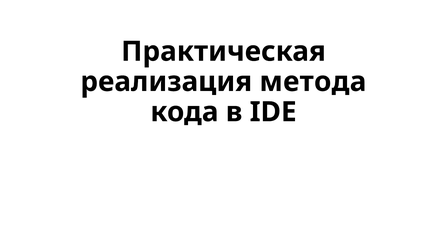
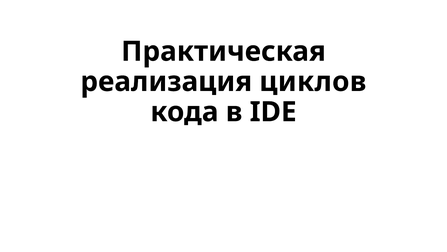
метода: метода -> циклов
